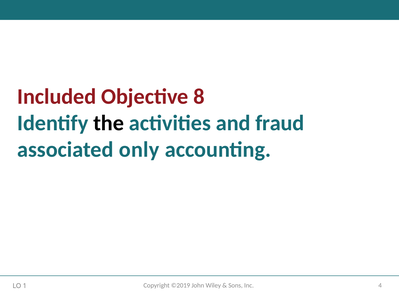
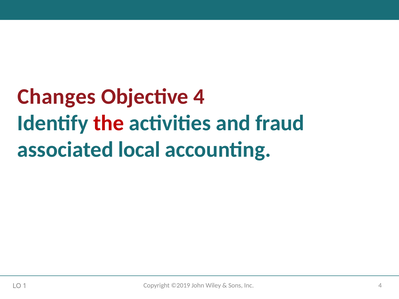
Included: Included -> Changes
Objective 8: 8 -> 4
the colour: black -> red
only: only -> local
